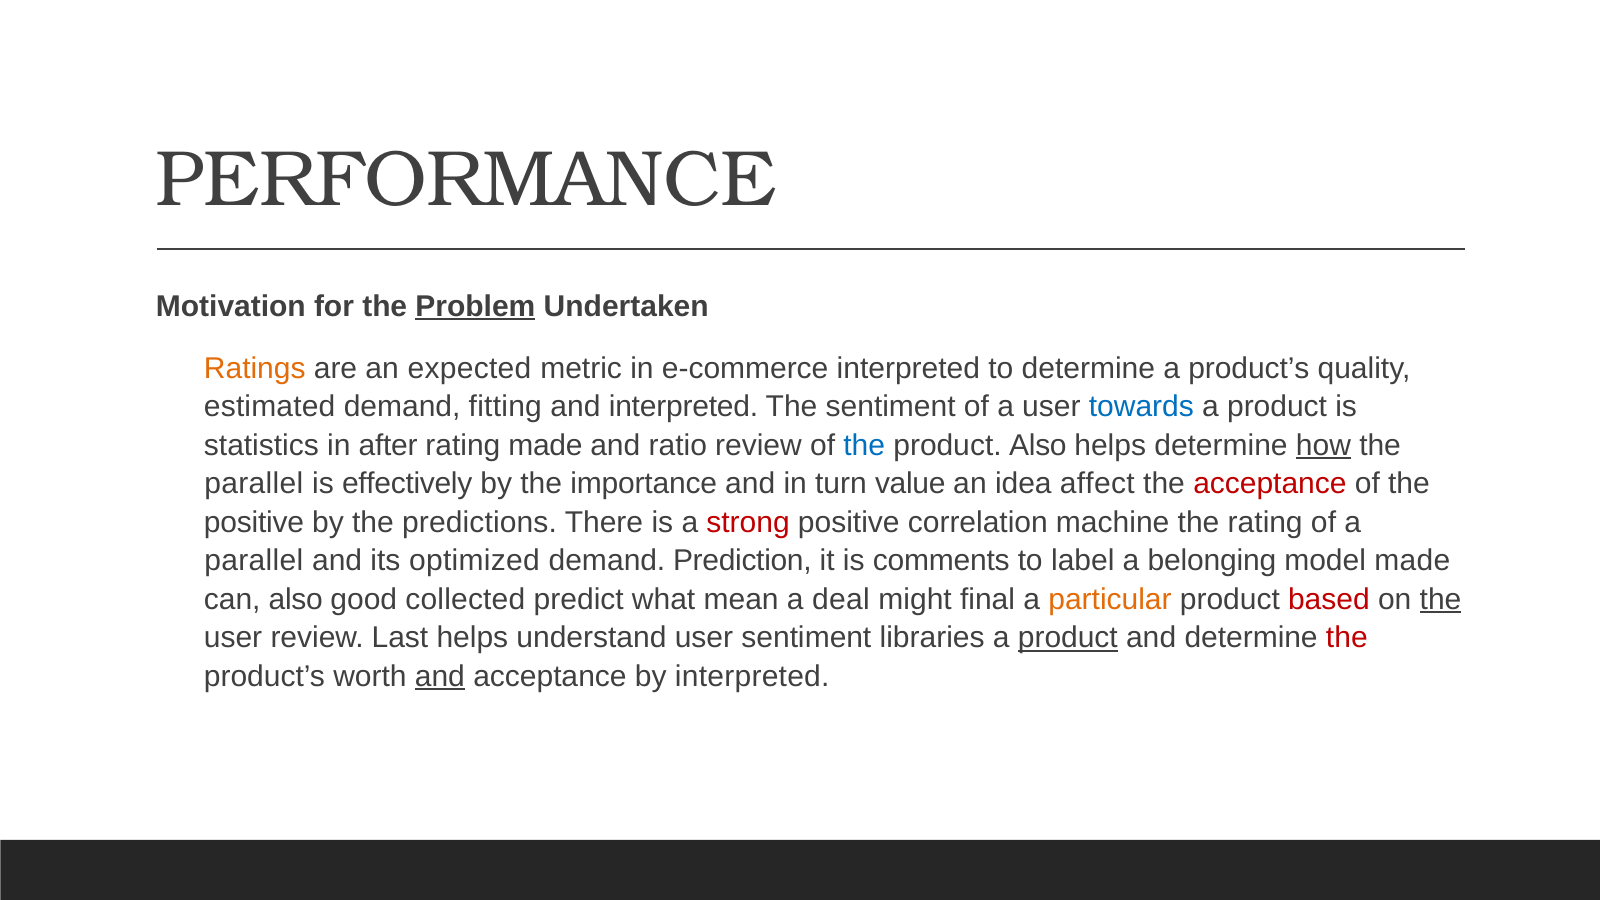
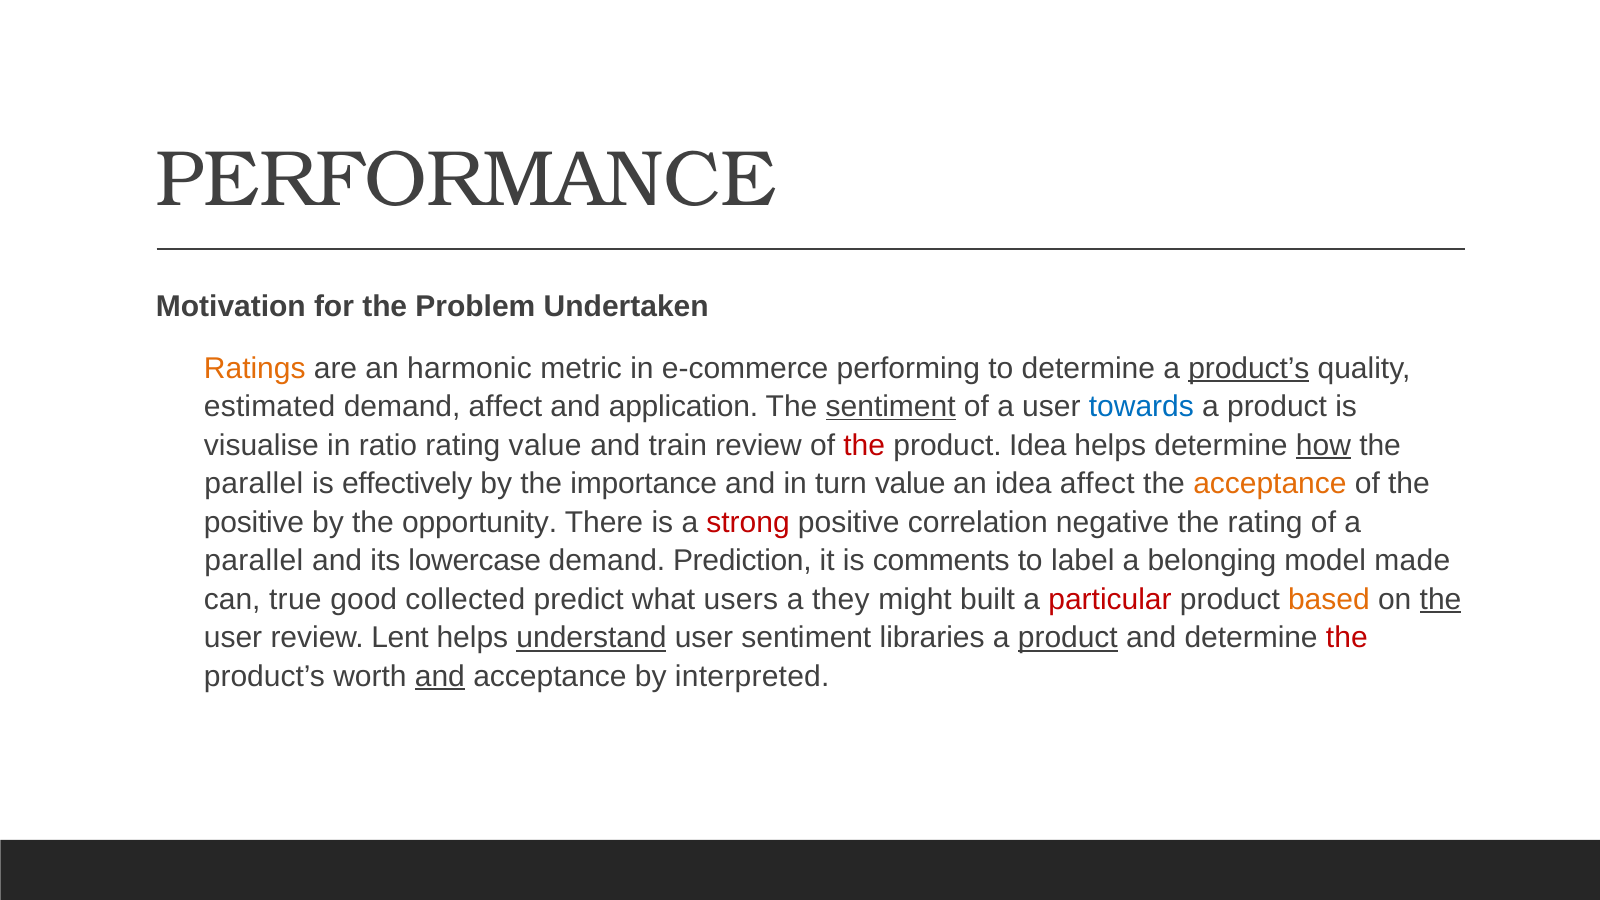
Problem underline: present -> none
expected: expected -> harmonic
e-commerce interpreted: interpreted -> performing
product’s at (1249, 368) underline: none -> present
demand fitting: fitting -> affect
and interpreted: interpreted -> application
sentiment at (891, 407) underline: none -> present
statistics: statistics -> visualise
after: after -> ratio
rating made: made -> value
ratio: ratio -> train
the at (864, 445) colour: blue -> red
product Also: Also -> Idea
acceptance at (1270, 484) colour: red -> orange
predictions: predictions -> opportunity
machine: machine -> negative
optimized: optimized -> lowercase
can also: also -> true
mean: mean -> users
deal: deal -> they
final: final -> built
particular colour: orange -> red
based colour: red -> orange
Last: Last -> Lent
understand underline: none -> present
